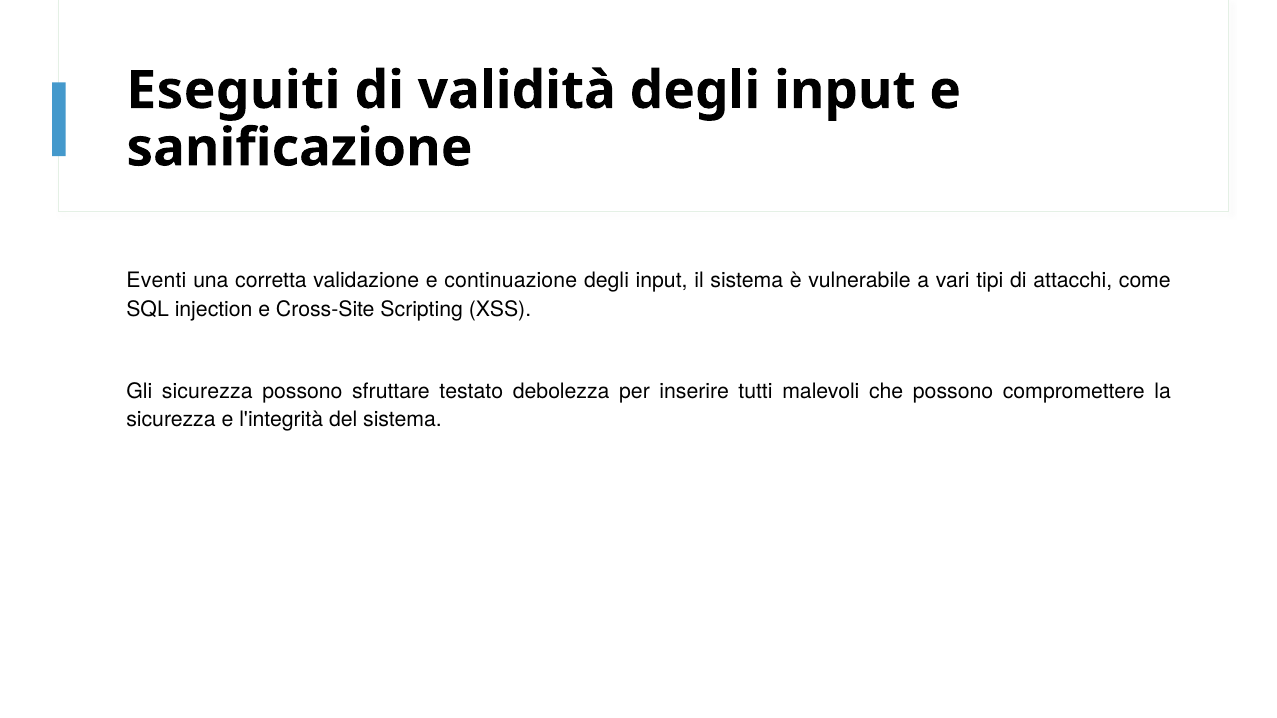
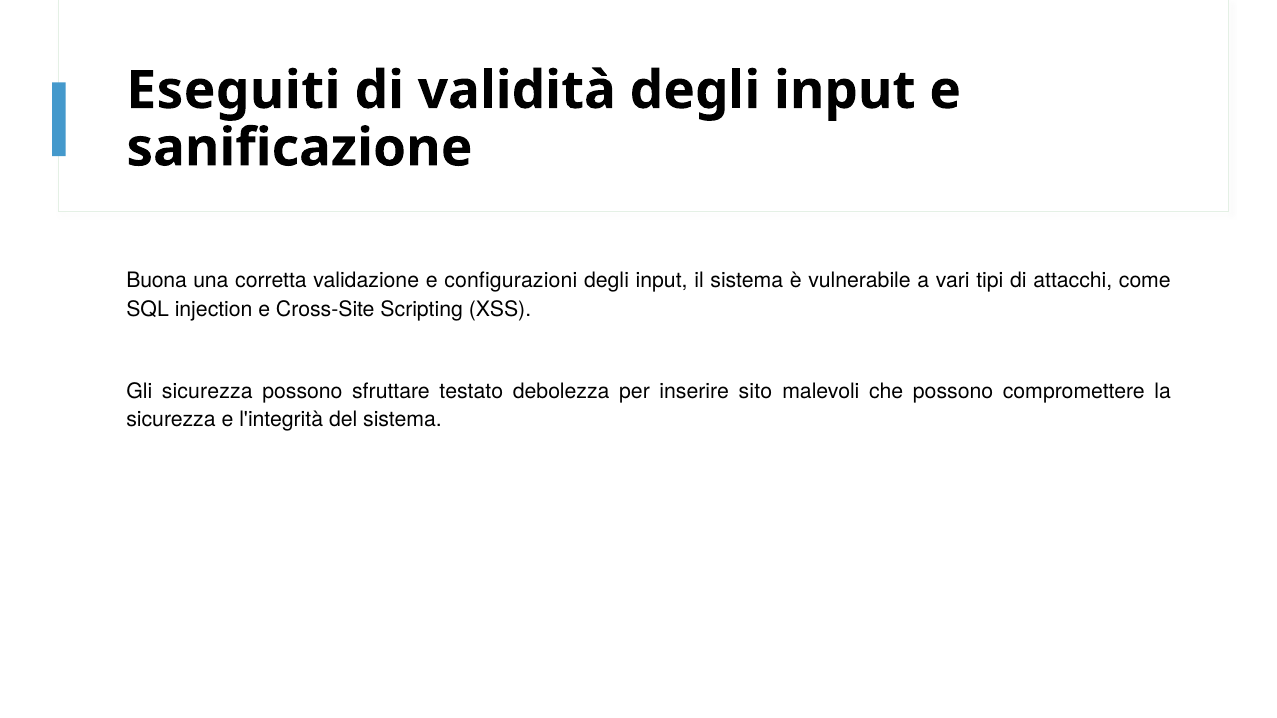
Eventi: Eventi -> Buona
continuazione: continuazione -> configurazioni
tutti: tutti -> sito
